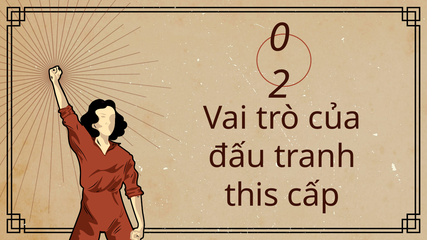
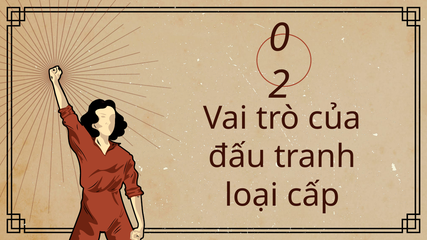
this: this -> loại
